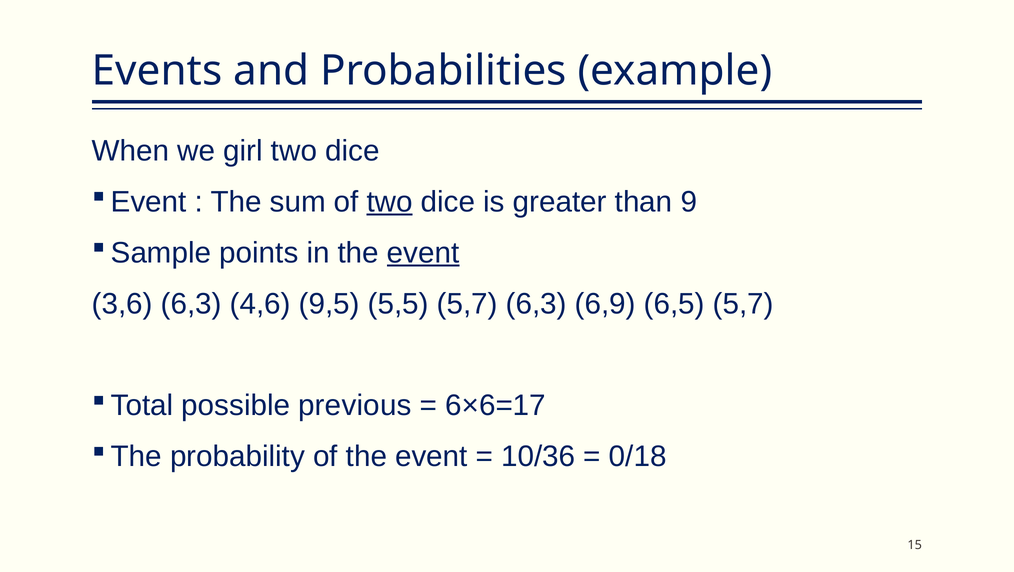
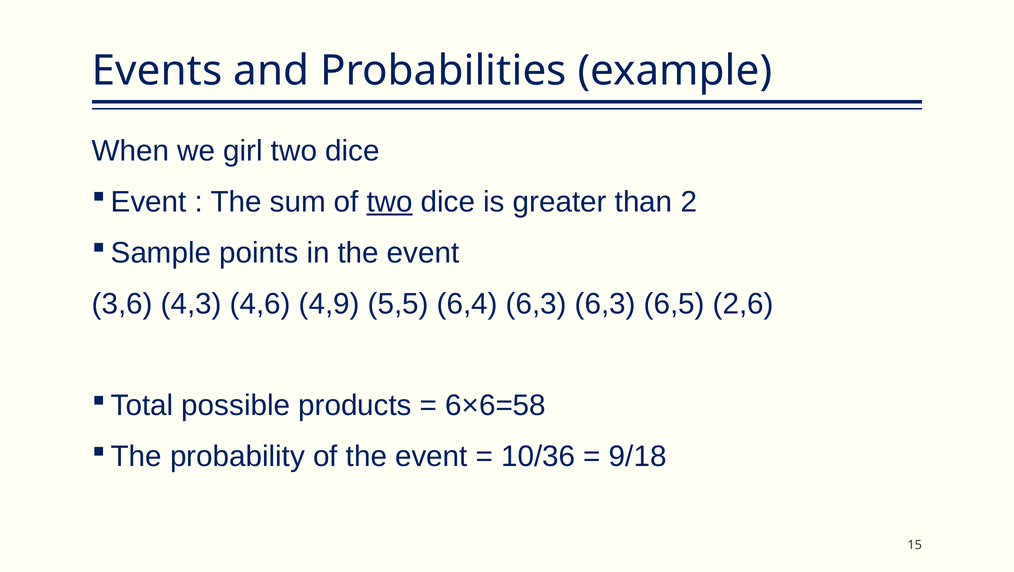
9: 9 -> 2
event at (423, 253) underline: present -> none
3,6 6,3: 6,3 -> 4,3
9,5: 9,5 -> 4,9
5,5 5,7: 5,7 -> 6,4
6,3 6,9: 6,9 -> 6,3
6,5 5,7: 5,7 -> 2,6
previous: previous -> products
6×6=17: 6×6=17 -> 6×6=58
0/18: 0/18 -> 9/18
